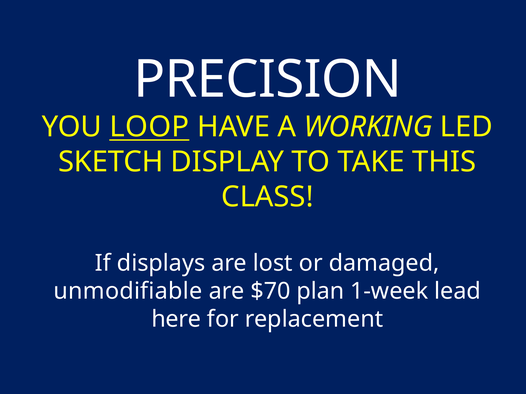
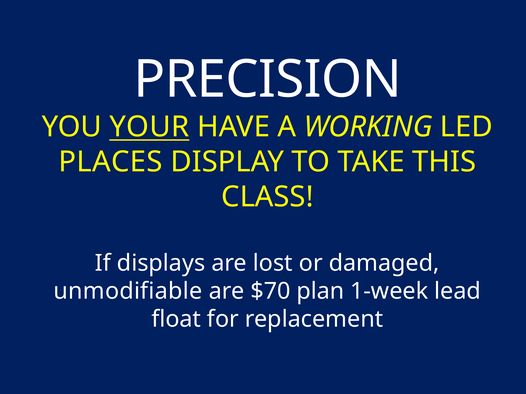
LOOP: LOOP -> YOUR
SKETCH: SKETCH -> PLACES
here: here -> float
